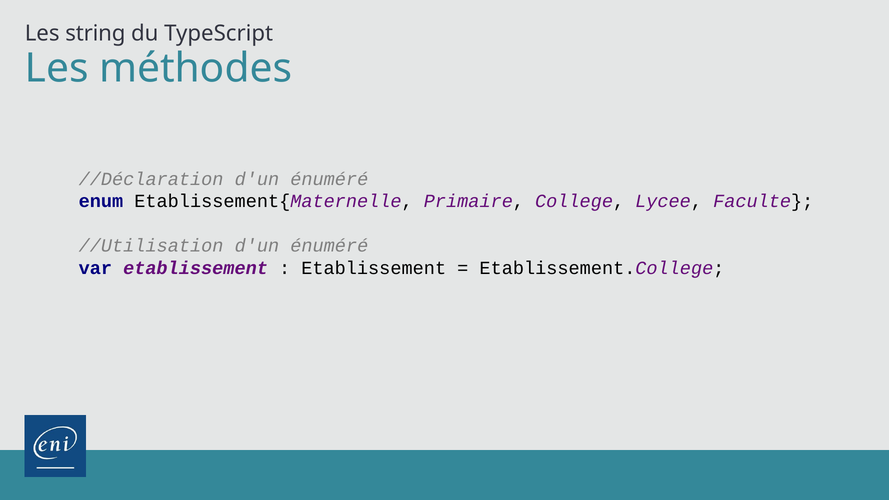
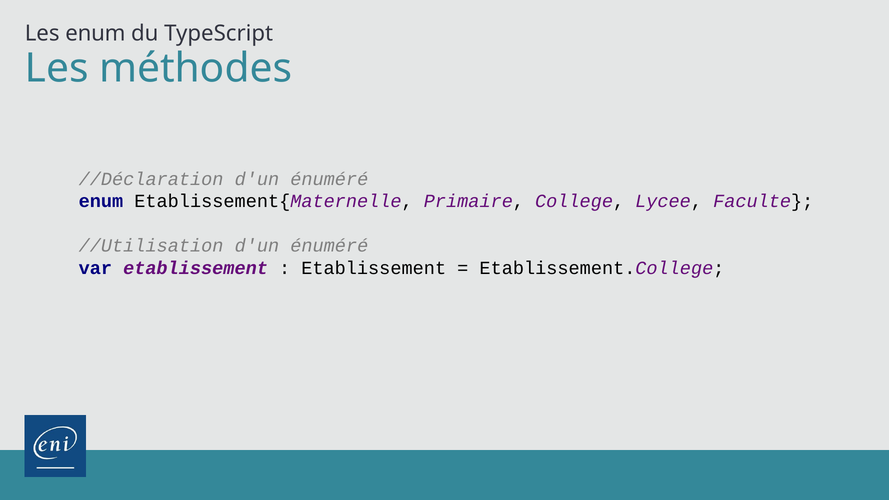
Les string: string -> enum
